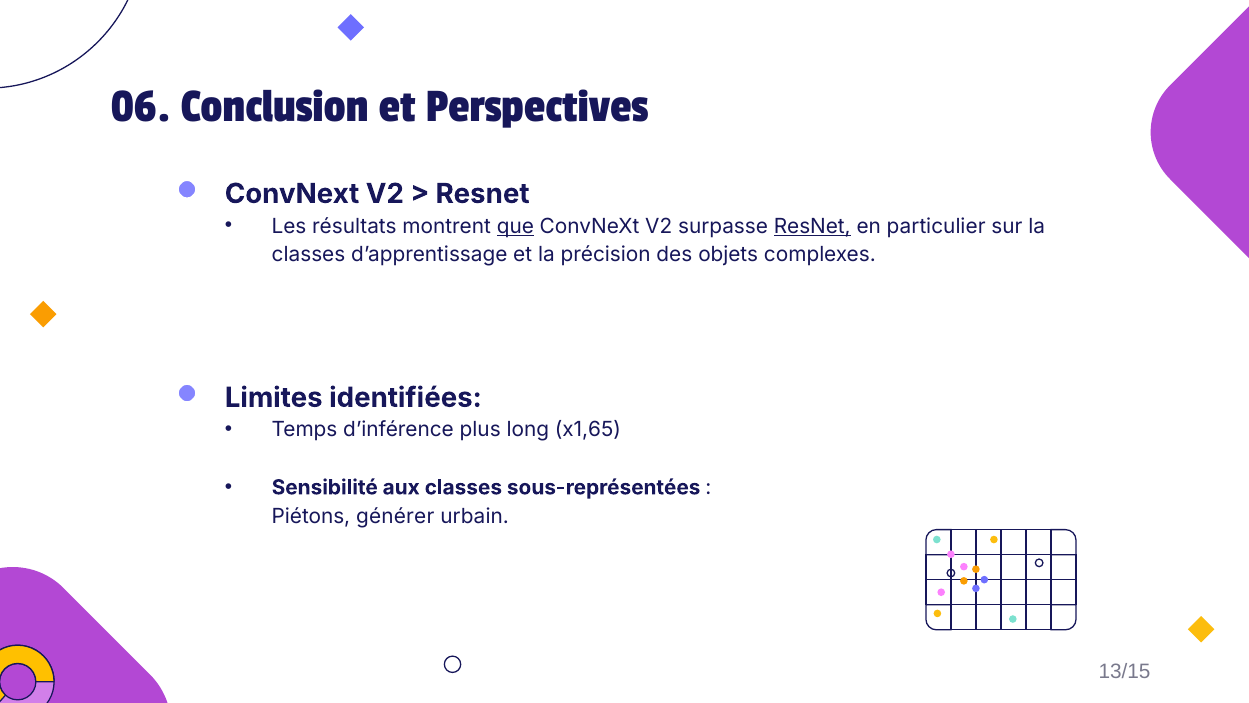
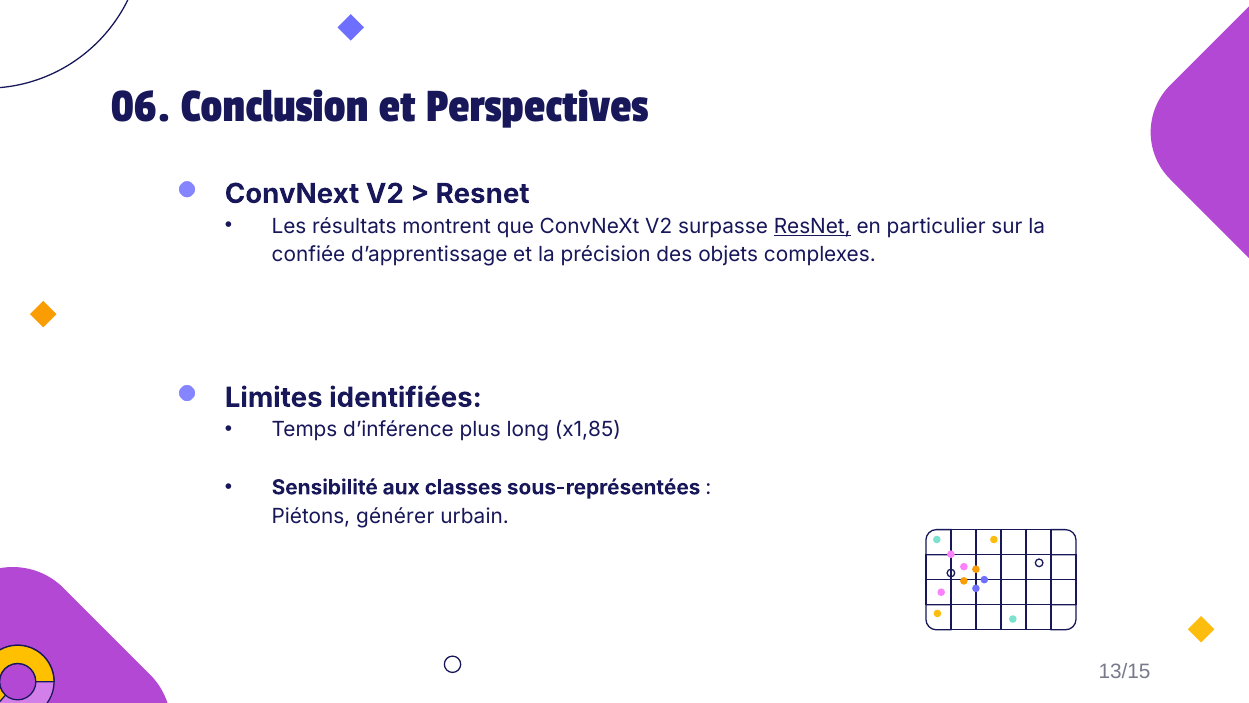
que underline: present -> none
classes at (309, 255): classes -> confiée
x1,65: x1,65 -> x1,85
